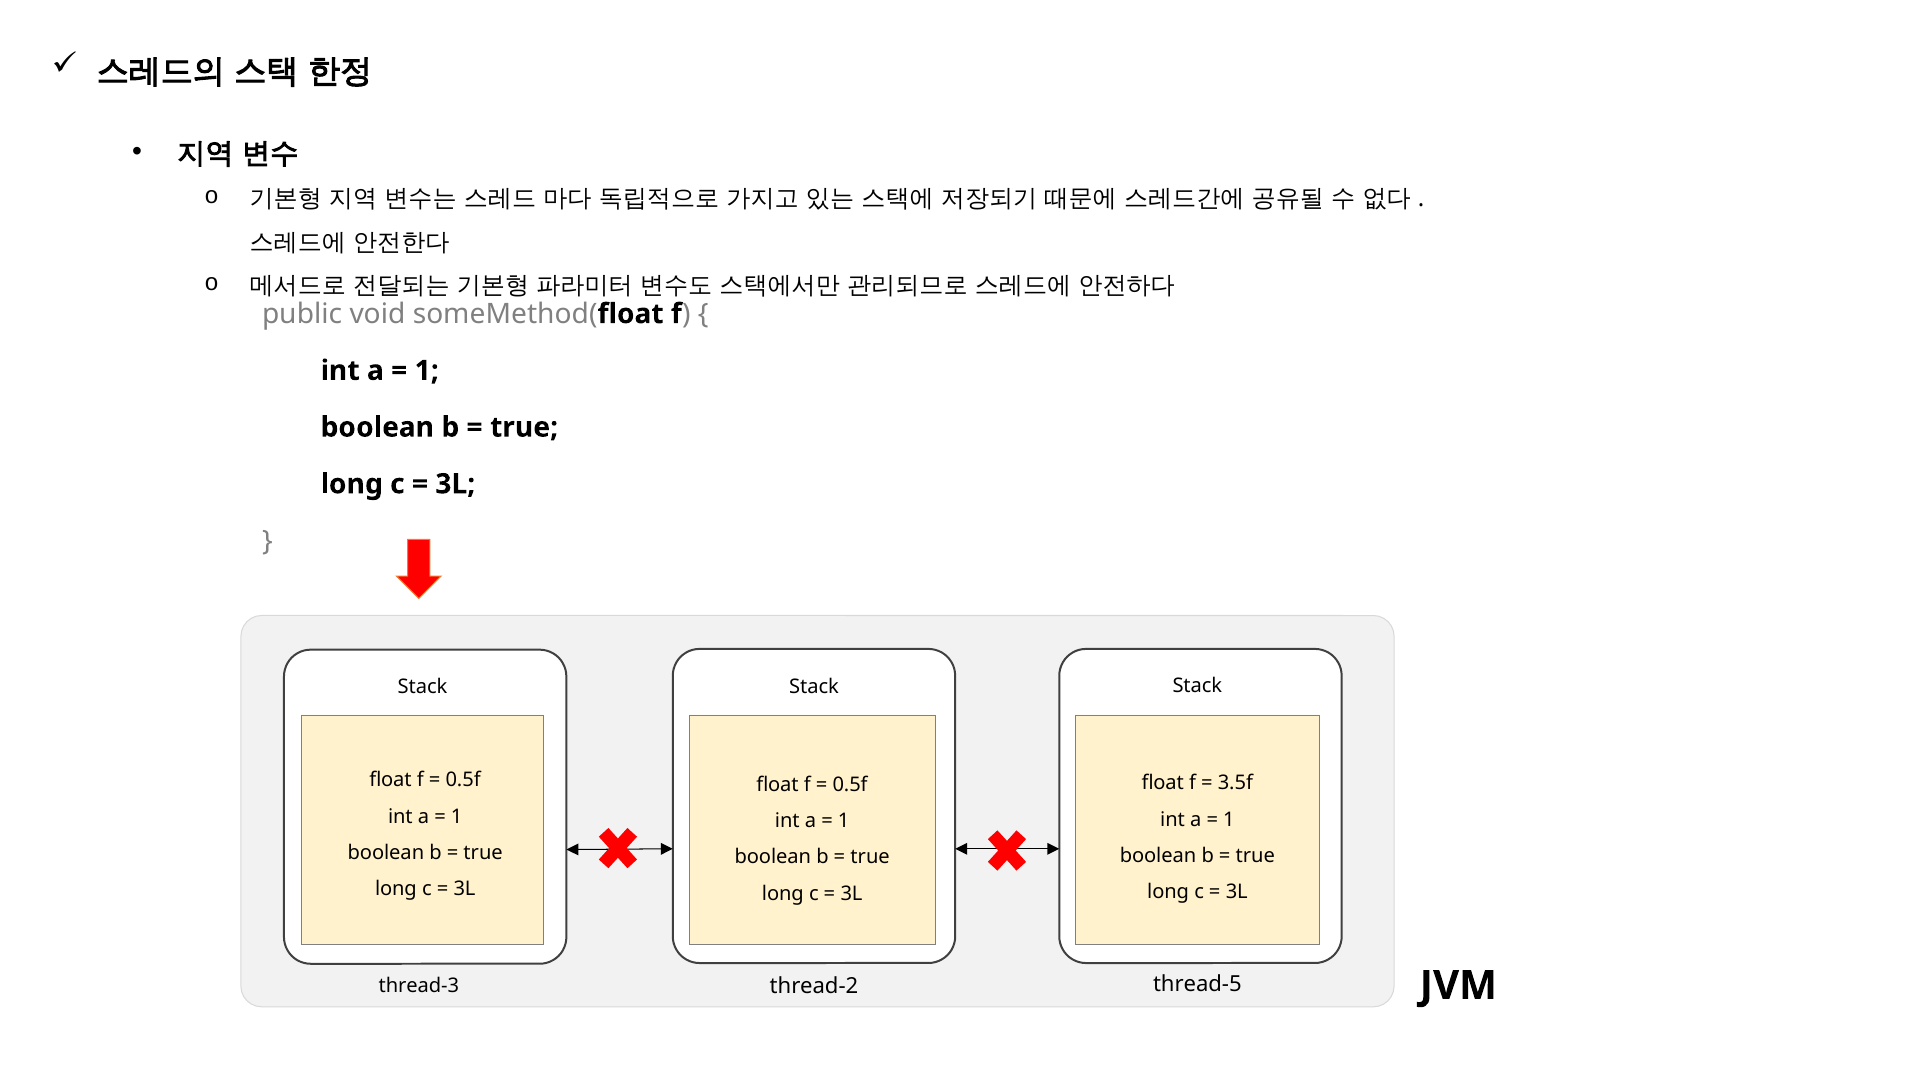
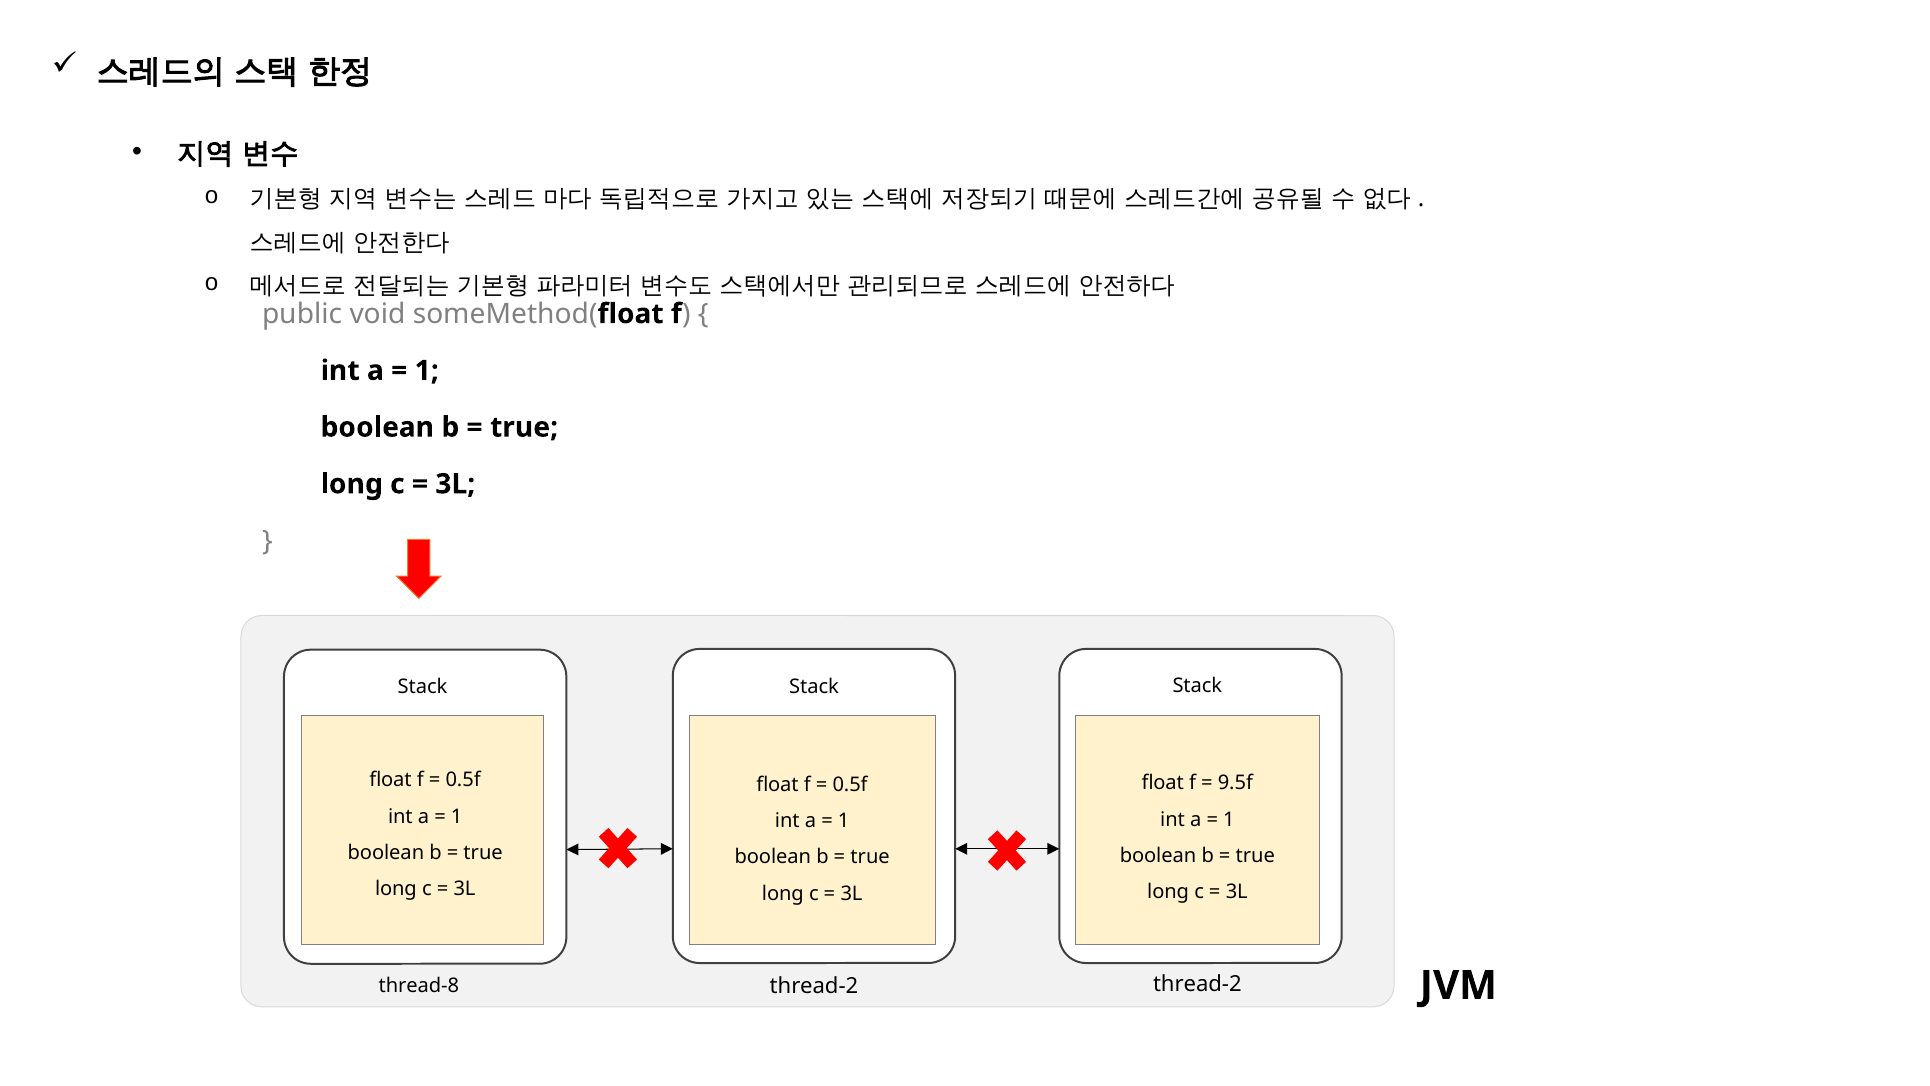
3.5f: 3.5f -> 9.5f
thread-5 at (1197, 984): thread-5 -> thread-2
thread-3: thread-3 -> thread-8
